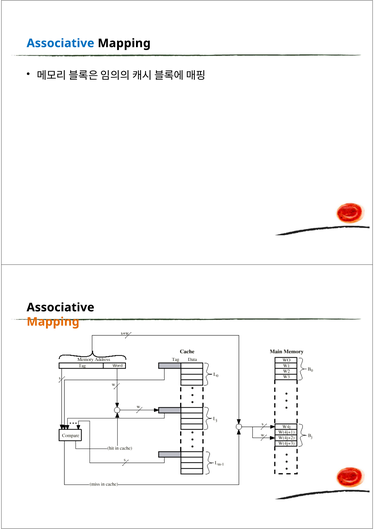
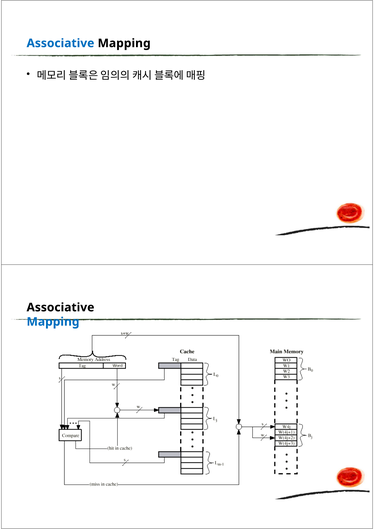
Mapping at (53, 322) colour: orange -> blue
